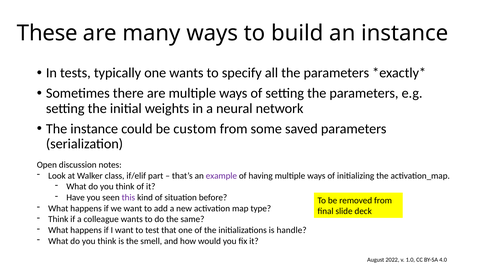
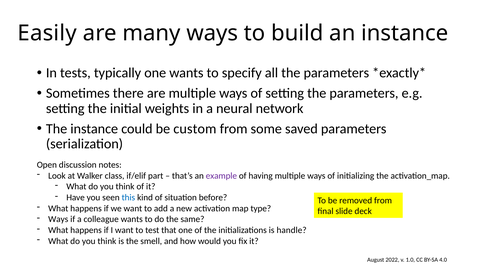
These: These -> Easily
this colour: purple -> blue
Think at (58, 220): Think -> Ways
